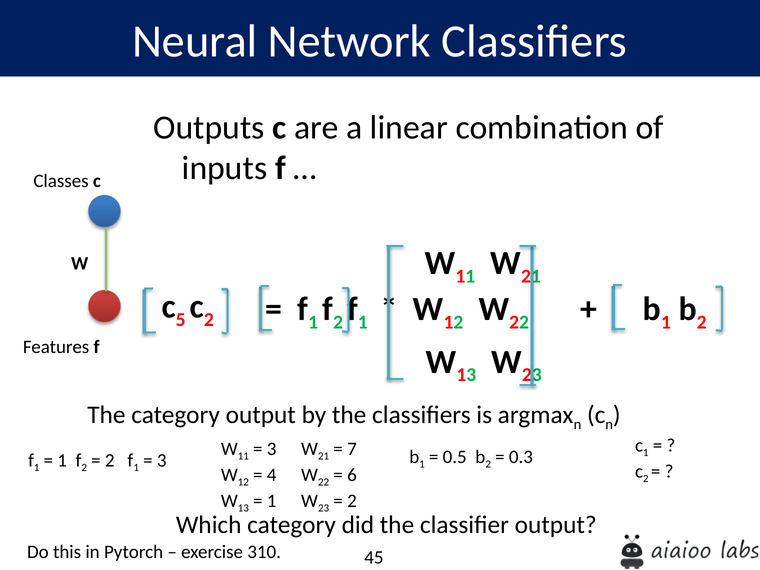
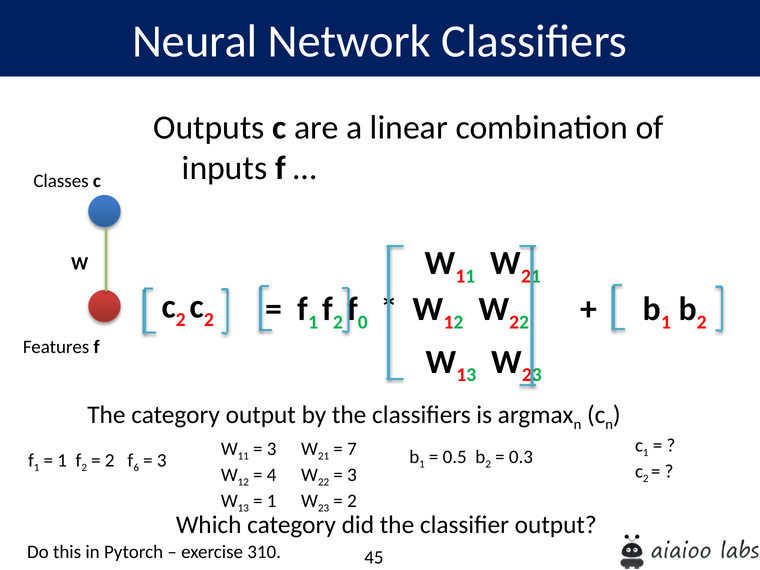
5 at (181, 320): 5 -> 2
1 at (363, 322): 1 -> 0
1 at (136, 468): 1 -> 6
6 at (352, 475): 6 -> 3
